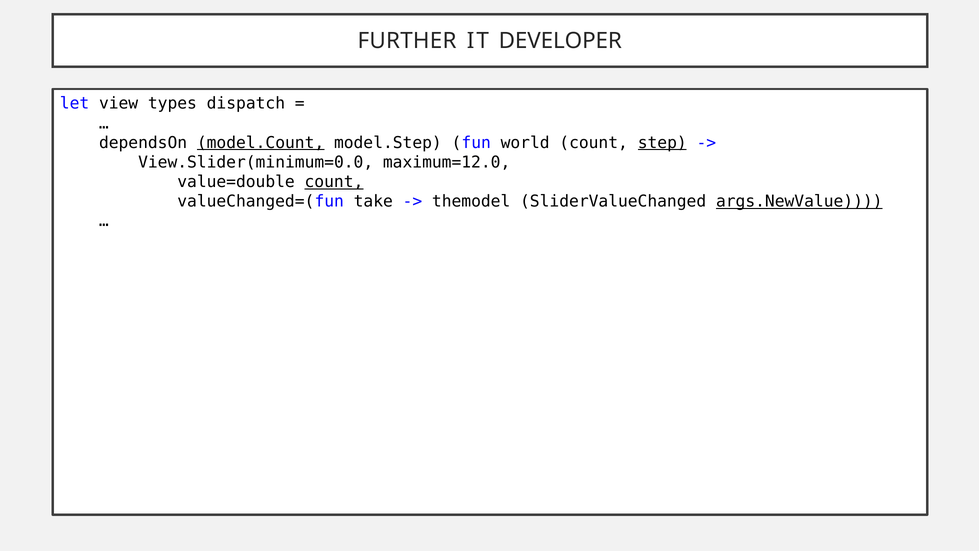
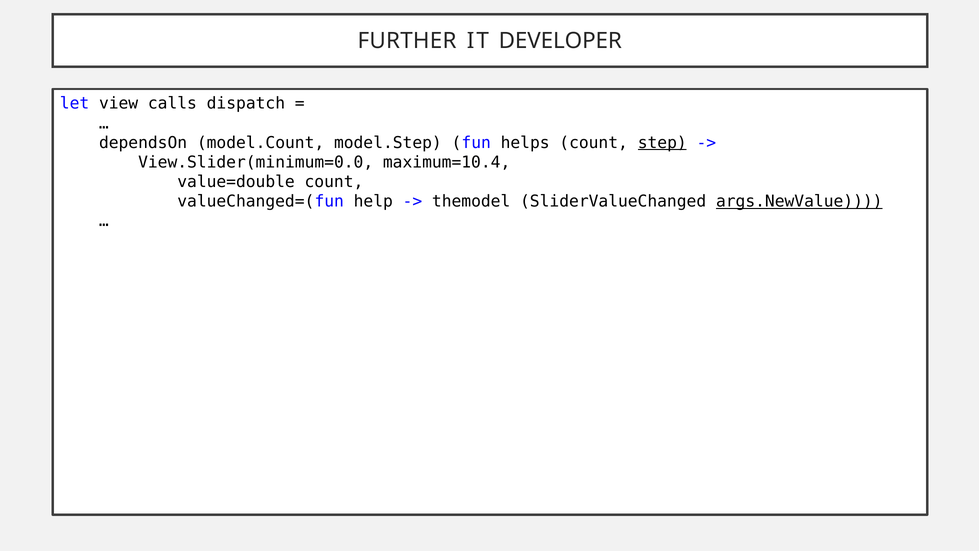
types: types -> calls
model.Count underline: present -> none
world: world -> helps
maximum=12.0: maximum=12.0 -> maximum=10.4
count at (334, 182) underline: present -> none
take: take -> help
